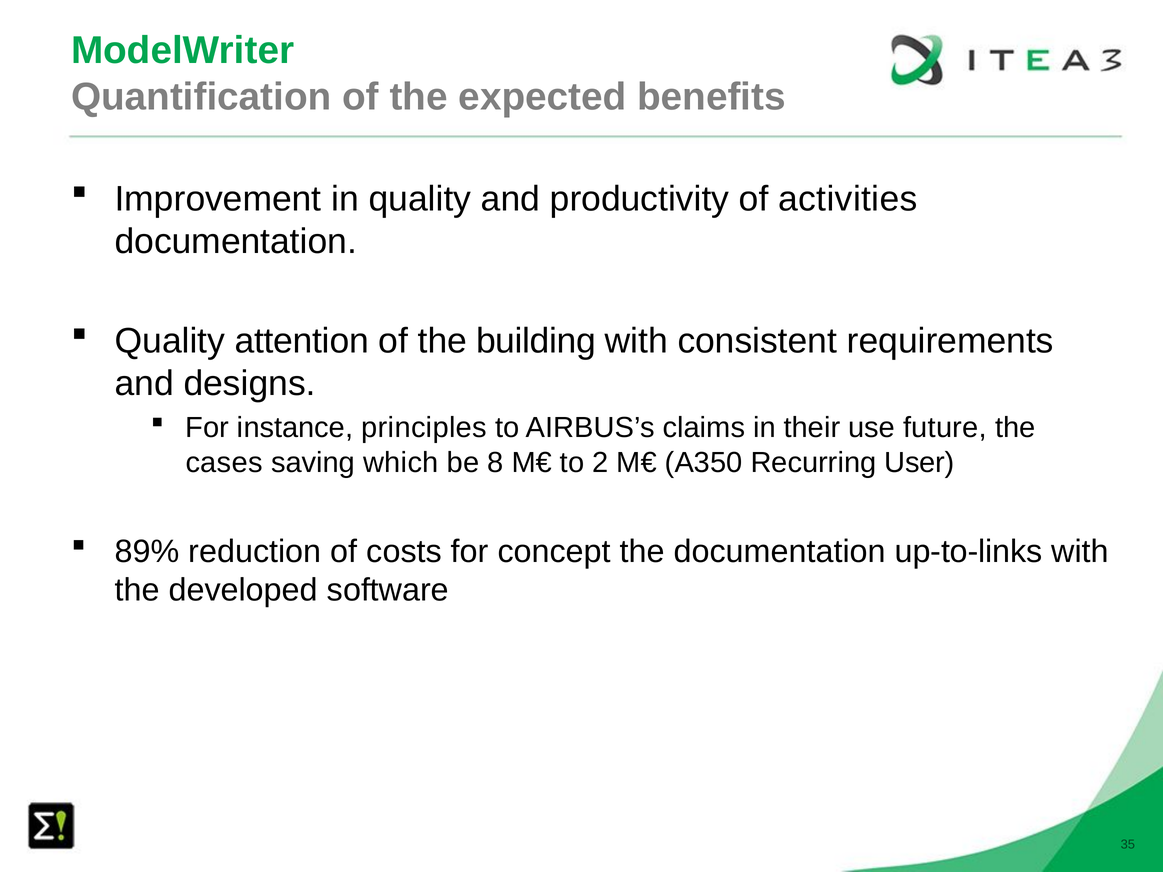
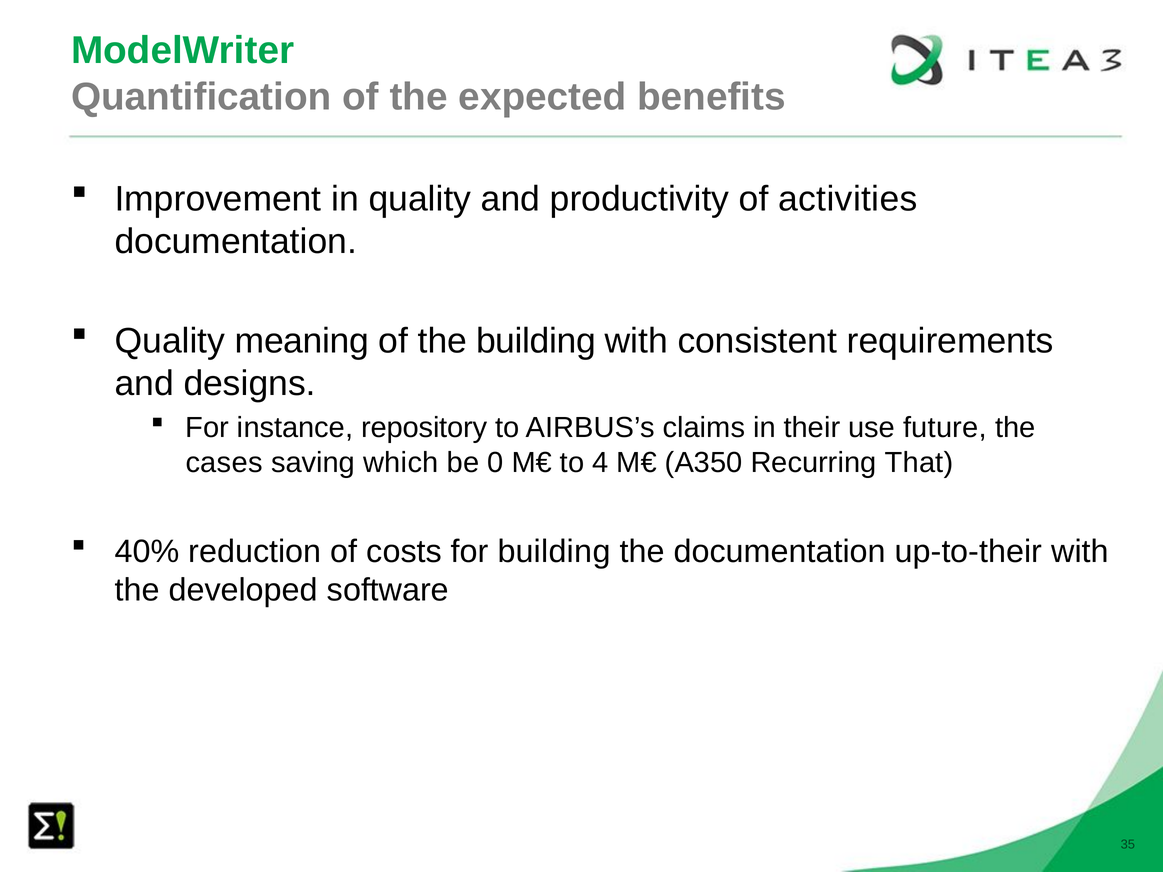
attention: attention -> meaning
principles: principles -> repository
8: 8 -> 0
2: 2 -> 4
User: User -> That
89%: 89% -> 40%
for concept: concept -> building
up-to-links: up-to-links -> up-to-their
